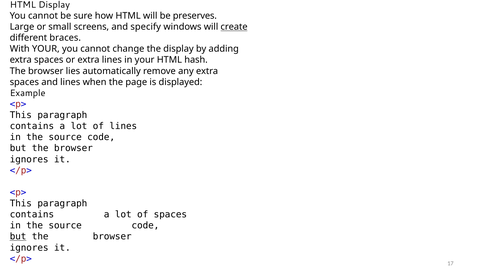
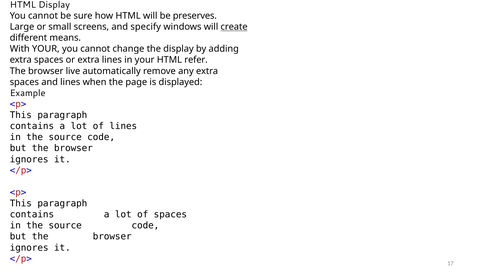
braces: braces -> means
hash: hash -> refer
lies: lies -> live
but at (18, 237) underline: present -> none
